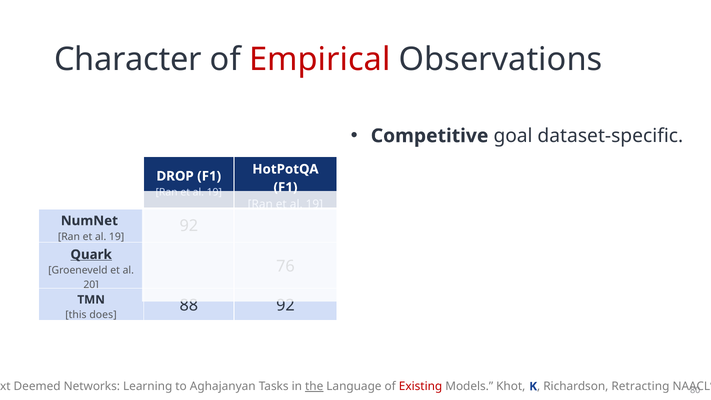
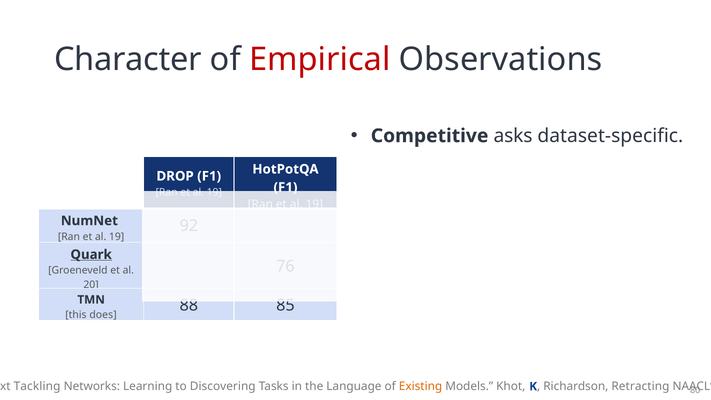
goal: goal -> asks
88 92: 92 -> 85
Deemed: Deemed -> Tackling
Aghajanyan: Aghajanyan -> Discovering
the underline: present -> none
Existing colour: red -> orange
